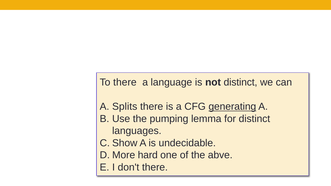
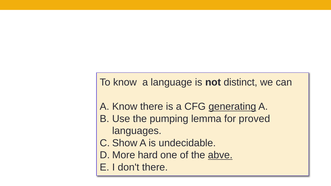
To there: there -> know
A Splits: Splits -> Know
for distinct: distinct -> proved
abve underline: none -> present
